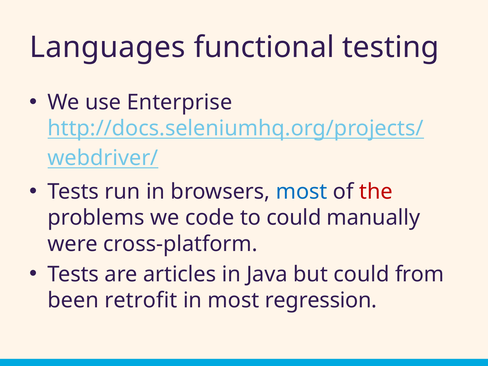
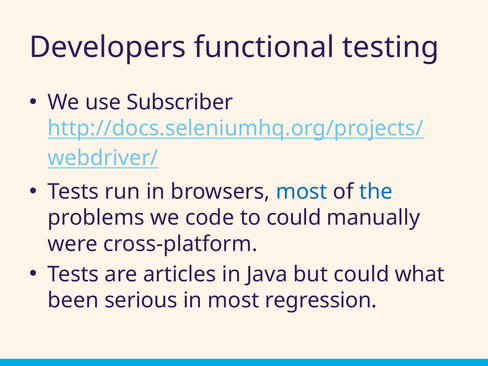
Languages: Languages -> Developers
Enterprise: Enterprise -> Subscriber
the colour: red -> blue
from: from -> what
retrofit: retrofit -> serious
